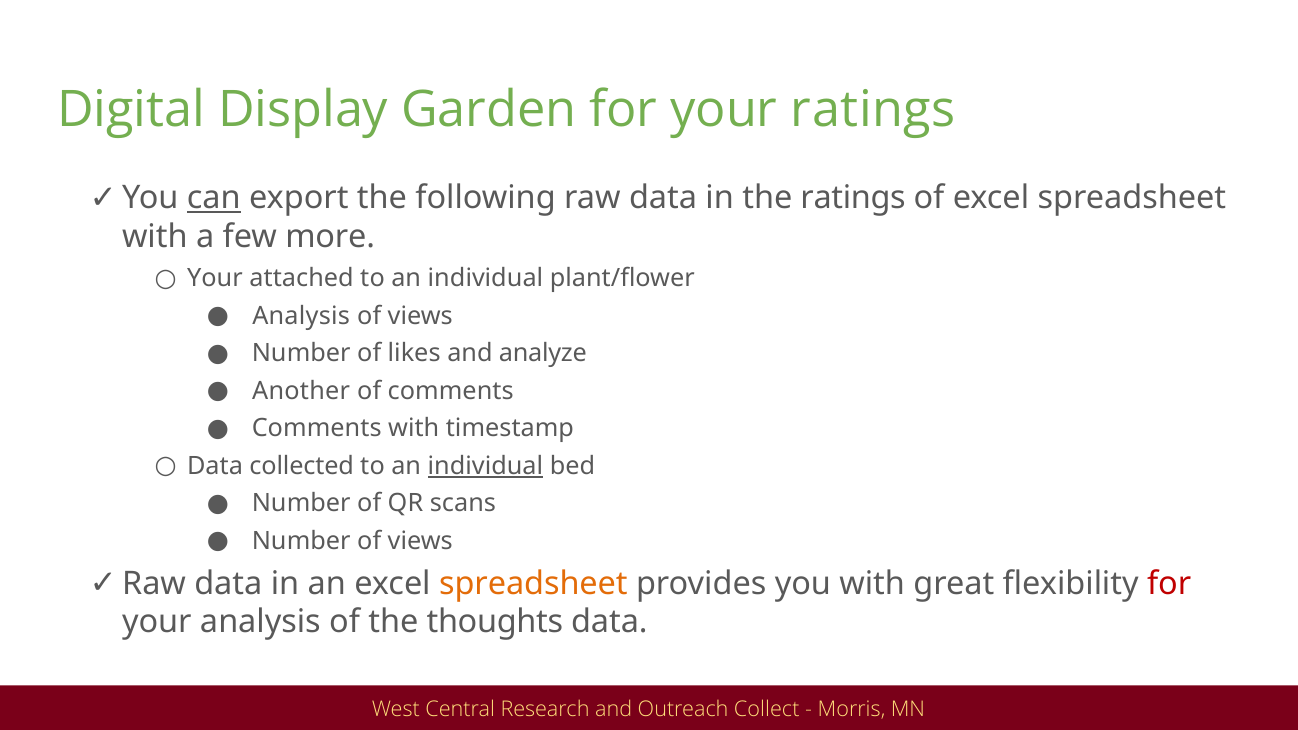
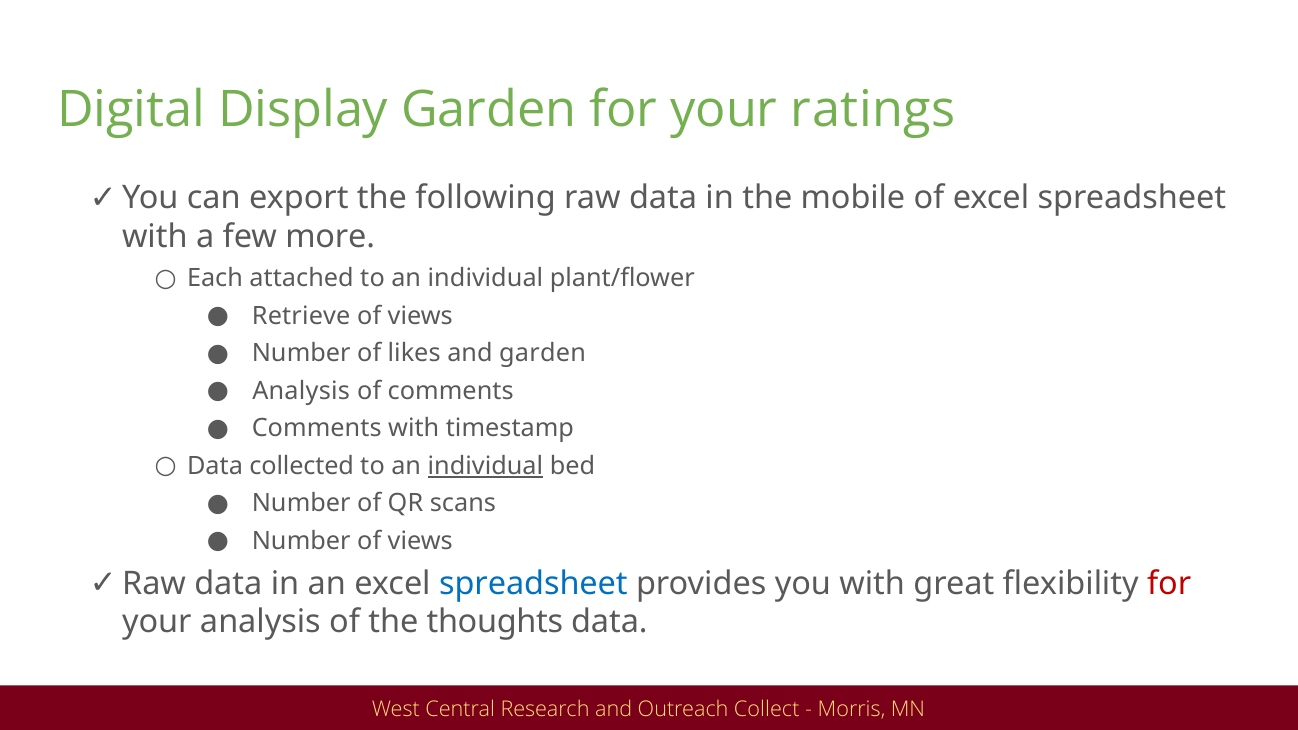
can underline: present -> none
the ratings: ratings -> mobile
Your at (215, 279): Your -> Each
Analysis at (301, 316): Analysis -> Retrieve
and analyze: analyze -> garden
Another at (301, 391): Another -> Analysis
spreadsheet at (533, 583) colour: orange -> blue
